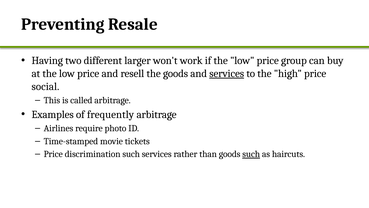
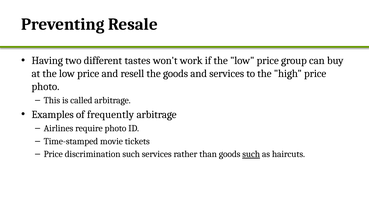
larger: larger -> tastes
services at (227, 73) underline: present -> none
social at (45, 86): social -> photo
